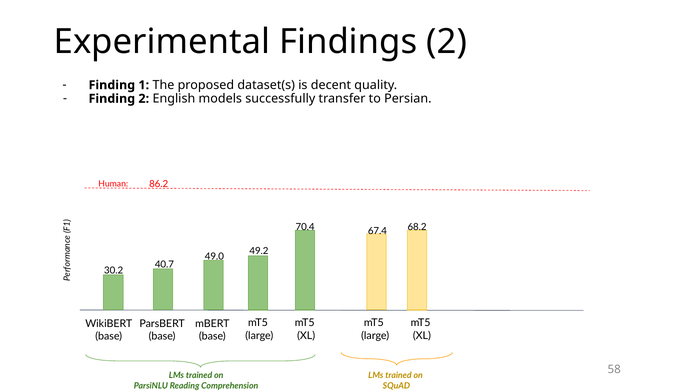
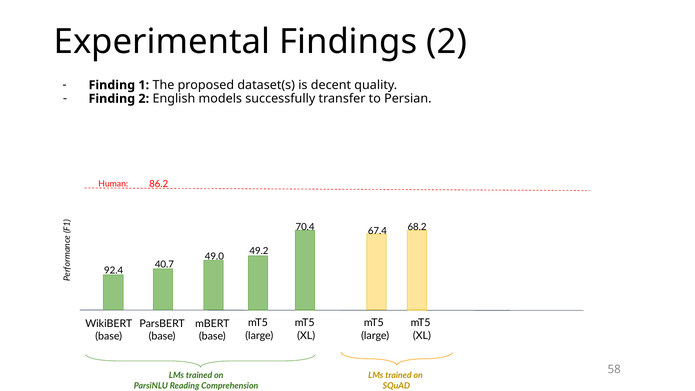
30.2: 30.2 -> 92.4
